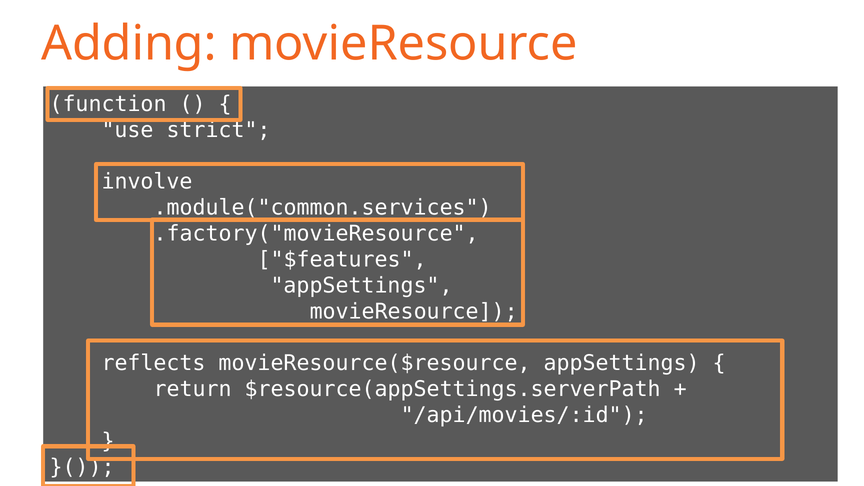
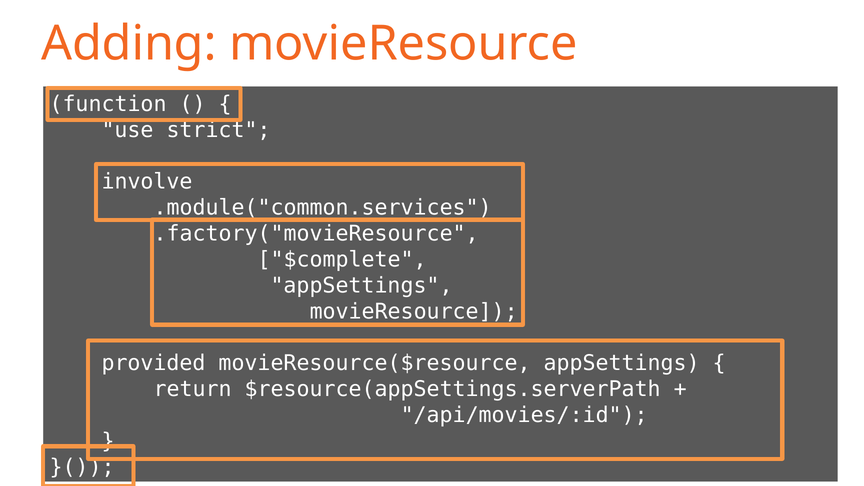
$features: $features -> $complete
reflects: reflects -> provided
